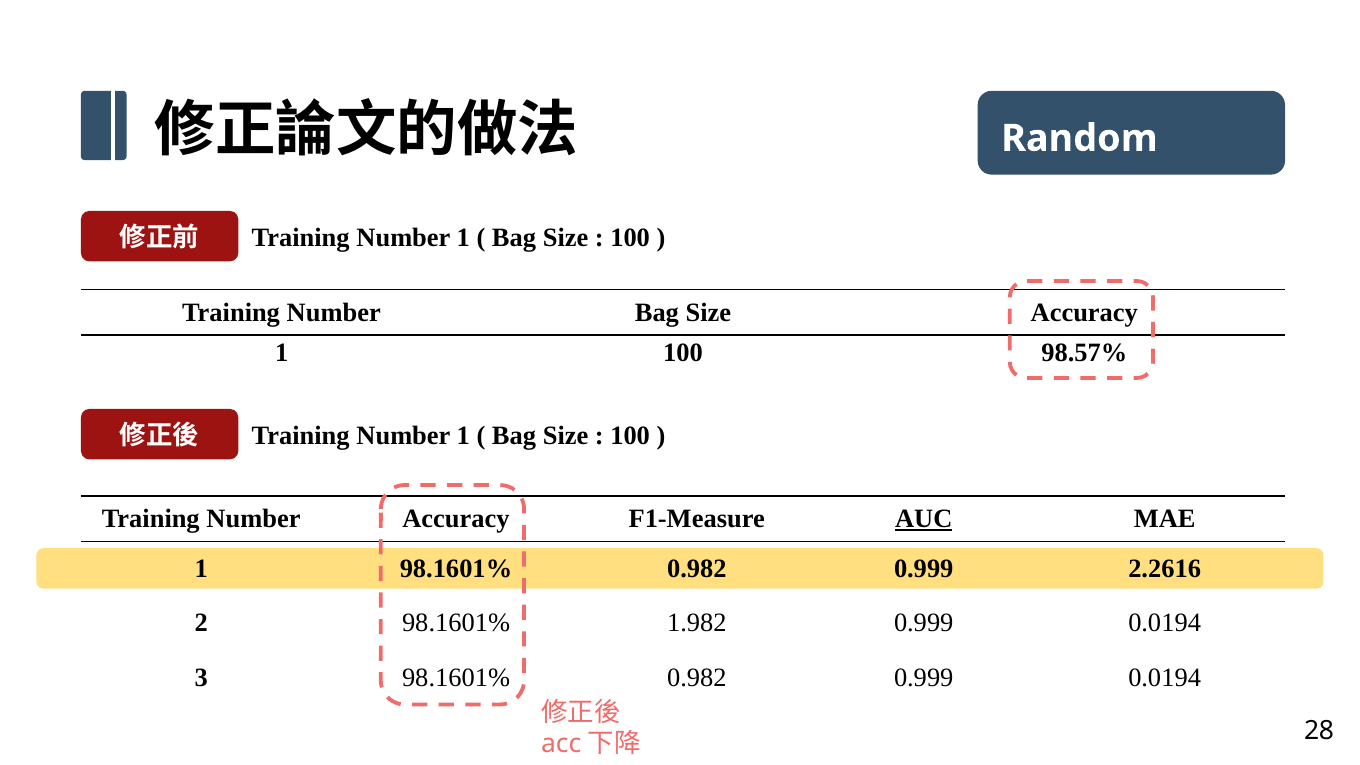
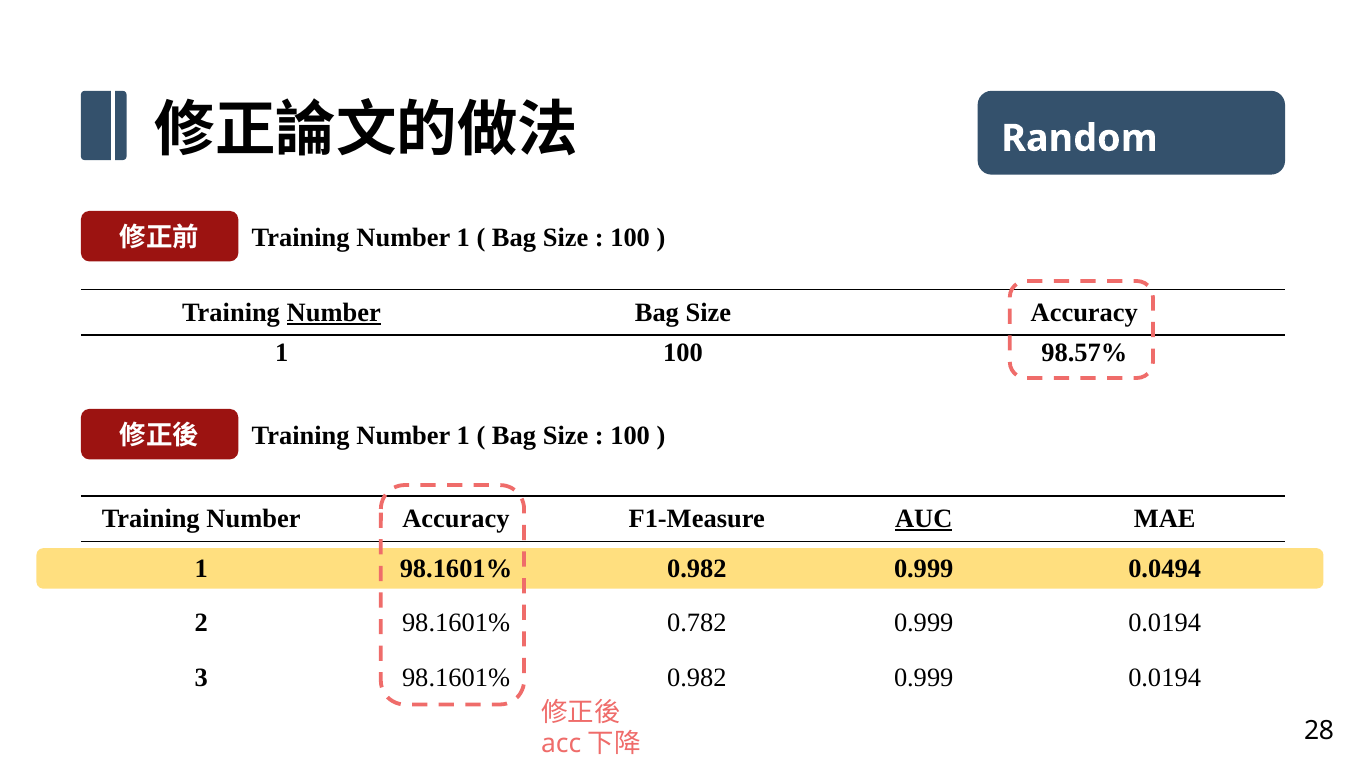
Number at (334, 313) underline: none -> present
2.2616: 2.2616 -> 0.0494
1.982: 1.982 -> 0.782
